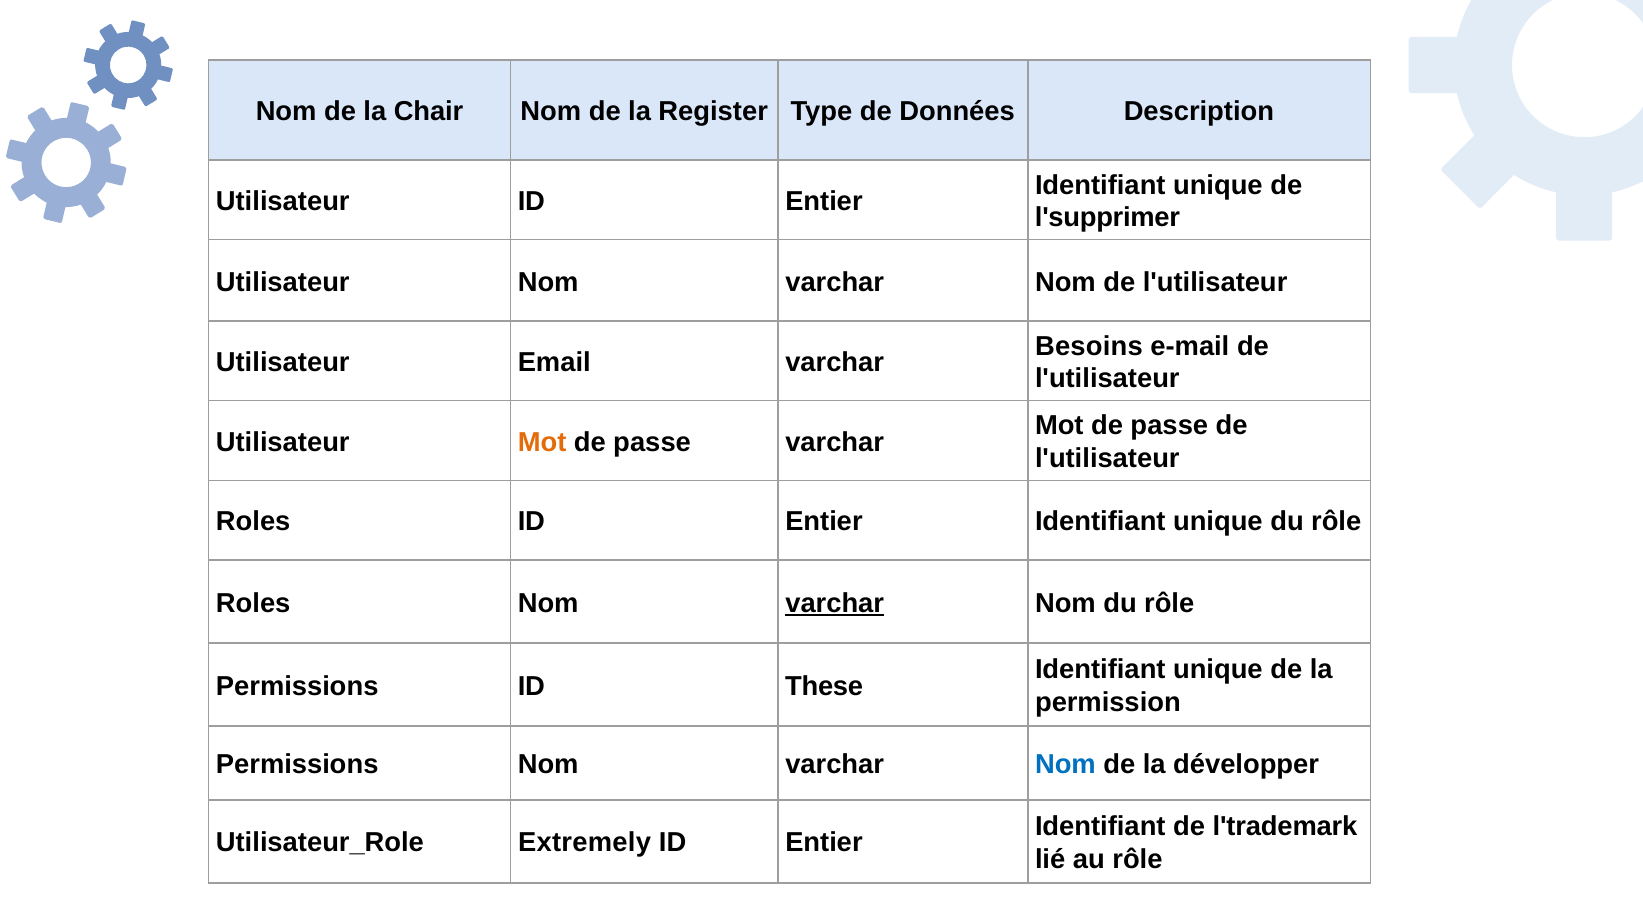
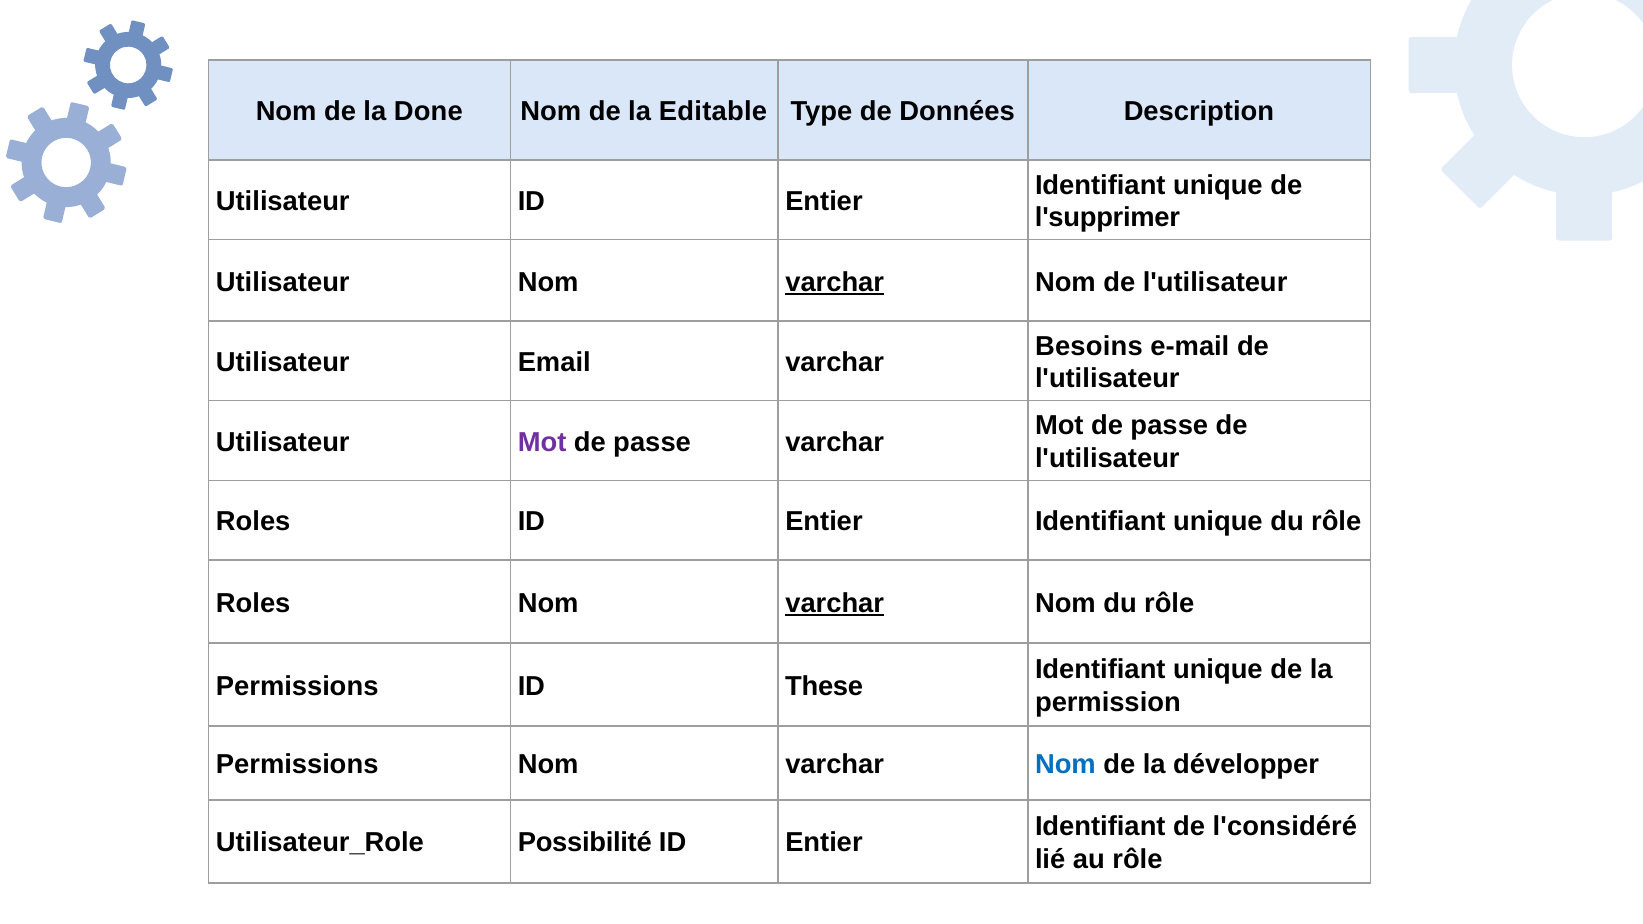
Chair: Chair -> Done
Register: Register -> Editable
varchar at (835, 282) underline: none -> present
Mot at (542, 442) colour: orange -> purple
l'trademark: l'trademark -> l'considéré
Extremely: Extremely -> Possibilité
